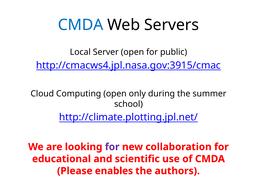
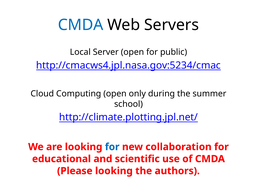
http://cmacws4.jpl.nasa.gov:3915/cmac: http://cmacws4.jpl.nasa.gov:3915/cmac -> http://cmacws4.jpl.nasa.gov:5234/cmac
for at (112, 147) colour: purple -> blue
Please enables: enables -> looking
